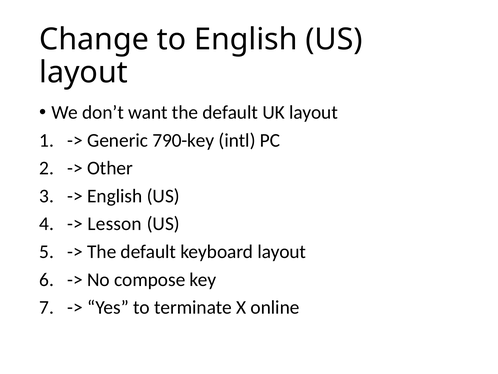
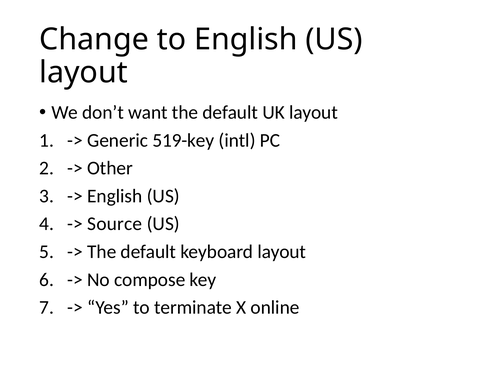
790-key: 790-key -> 519-key
Lesson: Lesson -> Source
